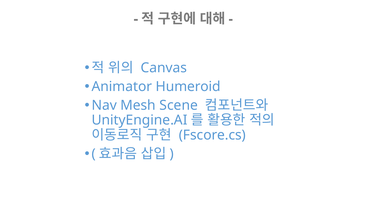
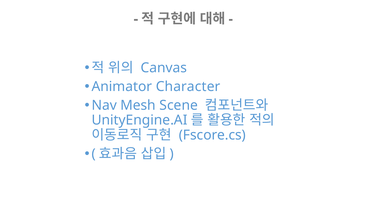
Humeroid: Humeroid -> Character
